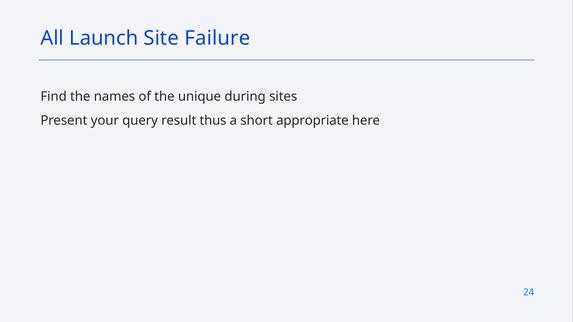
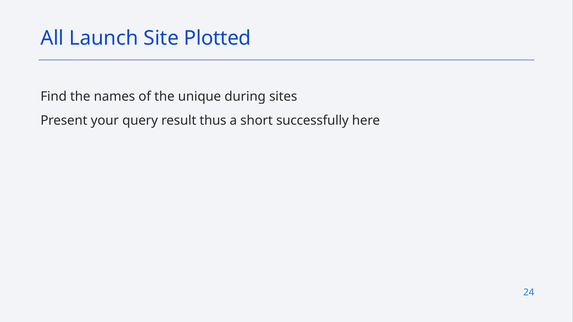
Failure: Failure -> Plotted
appropriate: appropriate -> successfully
